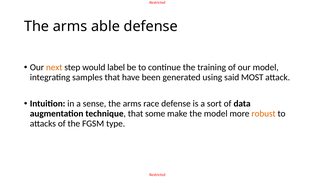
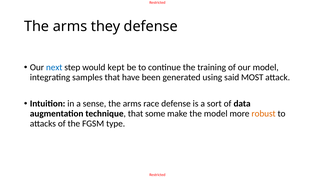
able: able -> they
next colour: orange -> blue
label: label -> kept
